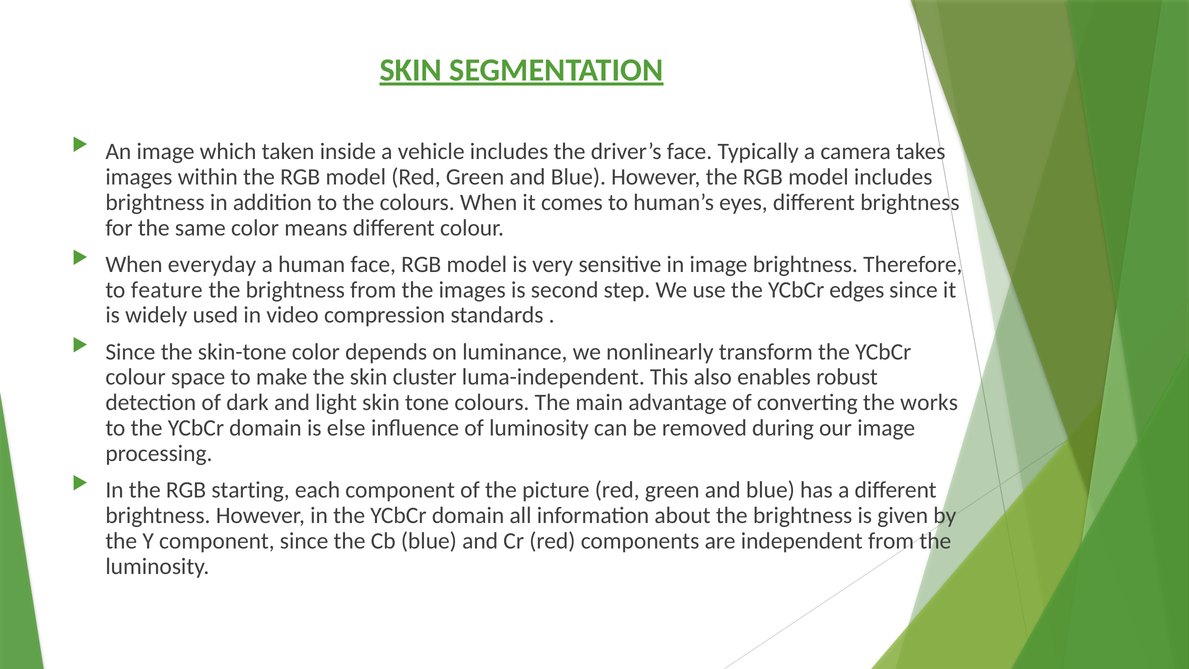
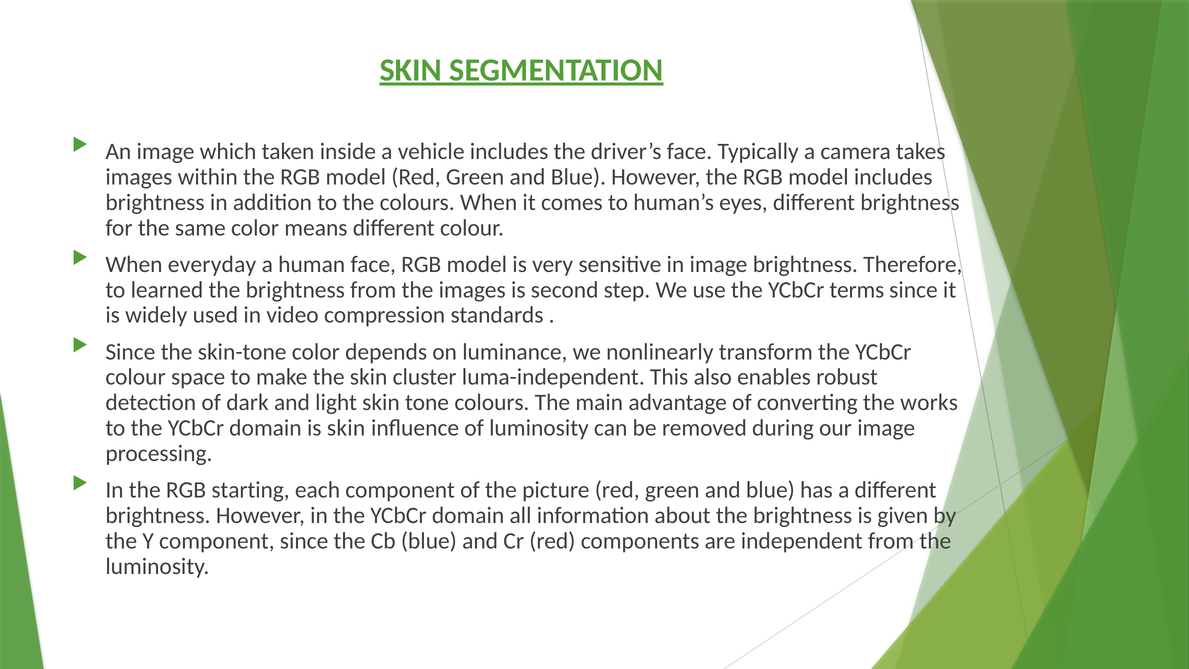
feature: feature -> learned
edges: edges -> terms
is else: else -> skin
